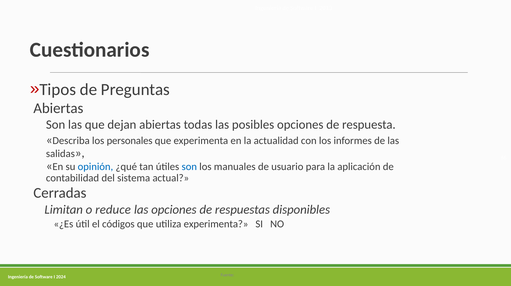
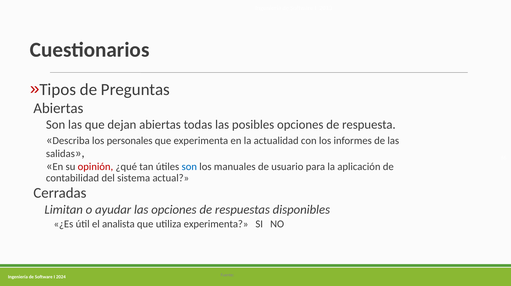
opinión colour: blue -> red
reduce: reduce -> ayudar
códigos: códigos -> analista
